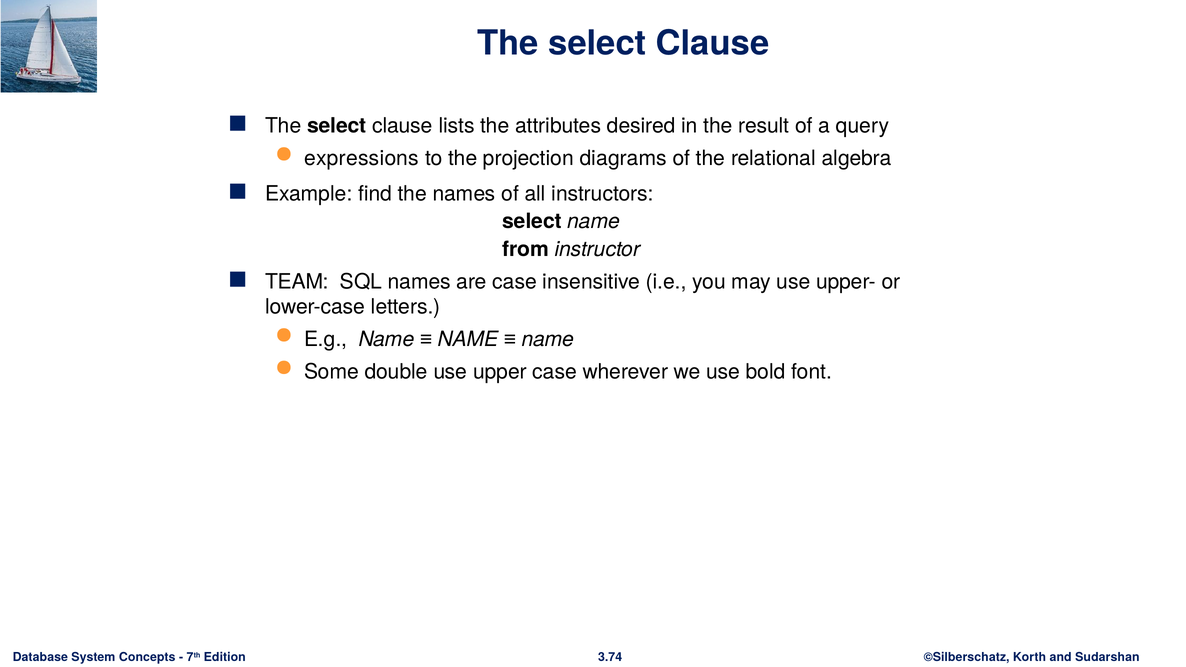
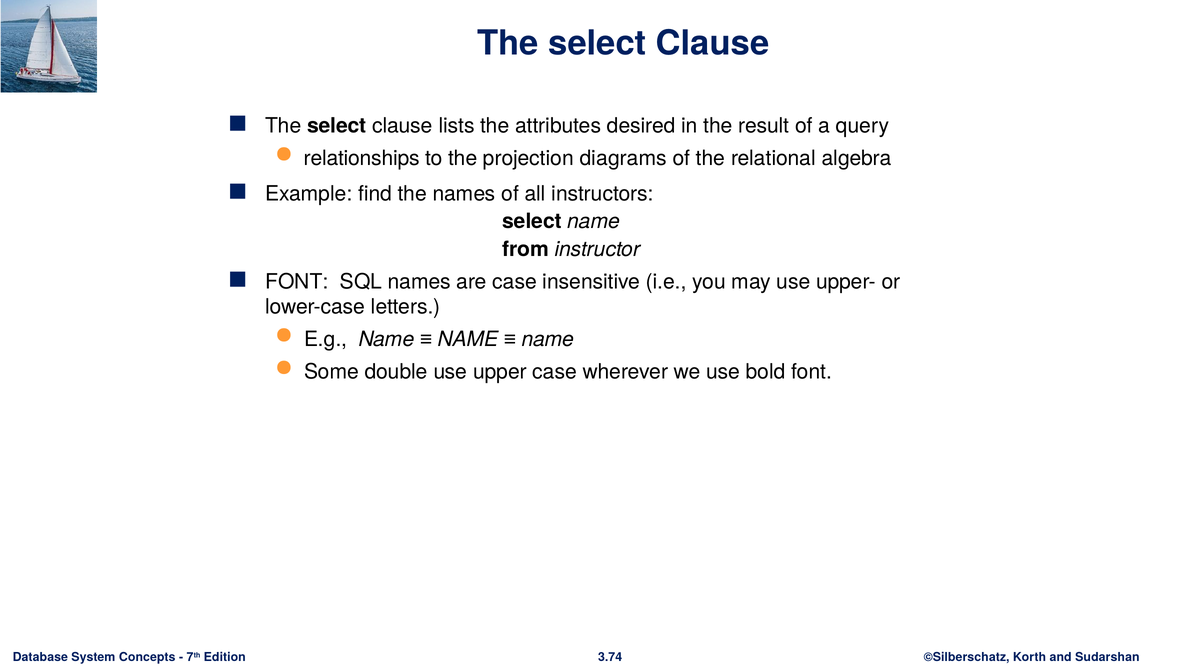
expressions: expressions -> relationships
TEAM at (297, 282): TEAM -> FONT
